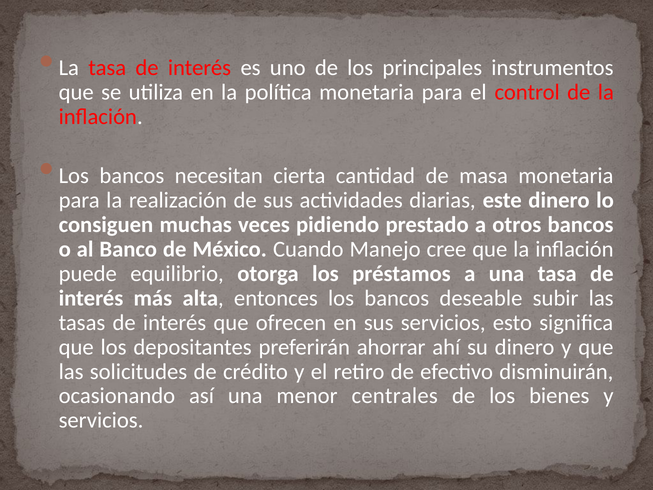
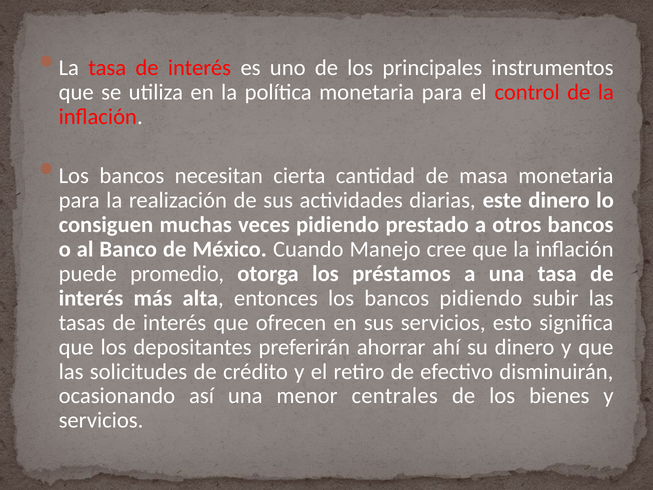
equilibrio: equilibrio -> promedio
bancos deseable: deseable -> pidiendo
